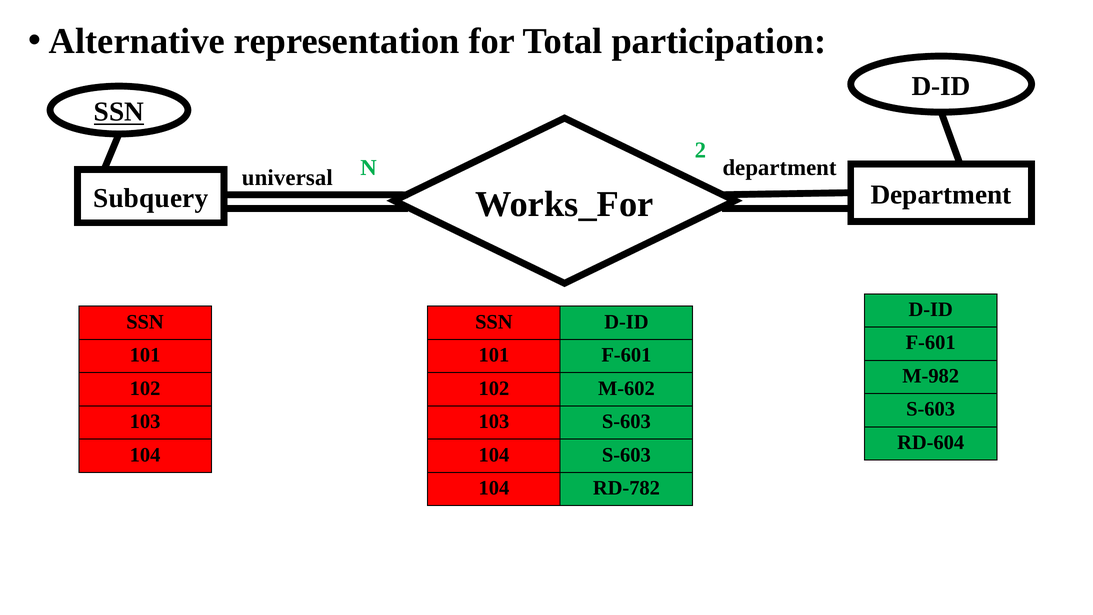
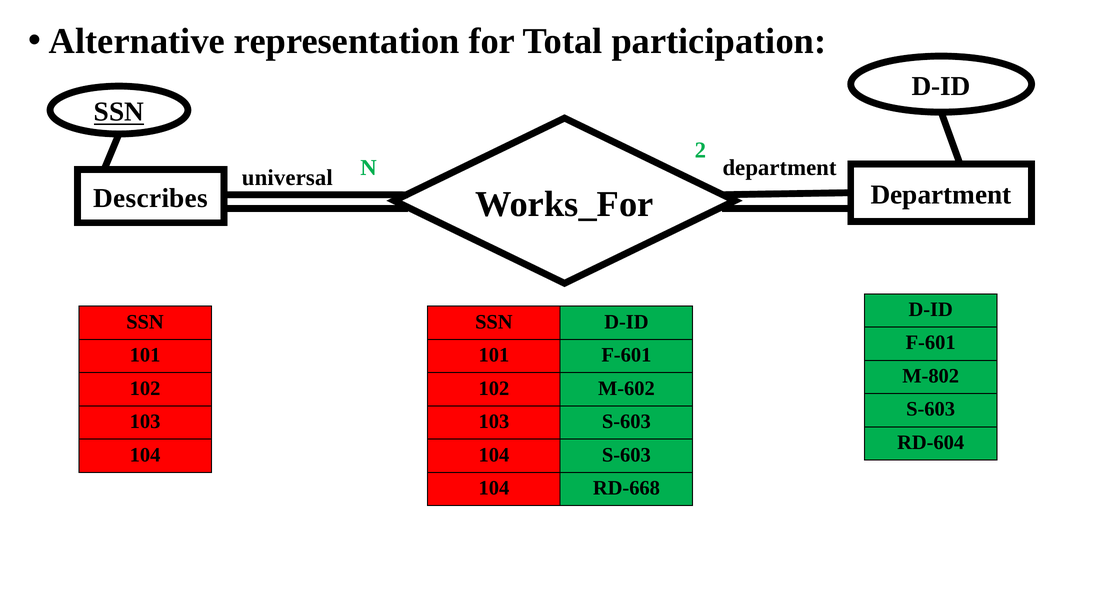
Subquery: Subquery -> Describes
M-982: M-982 -> M-802
RD-782: RD-782 -> RD-668
